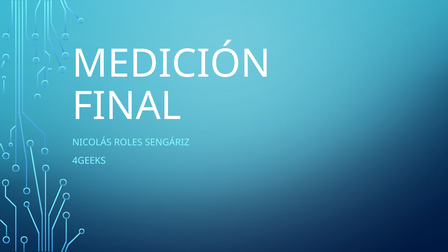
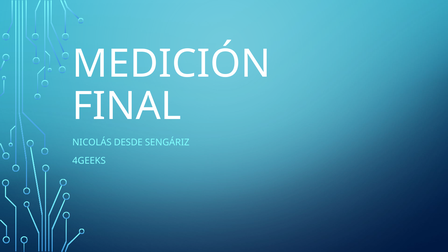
ROLES: ROLES -> DESDE
